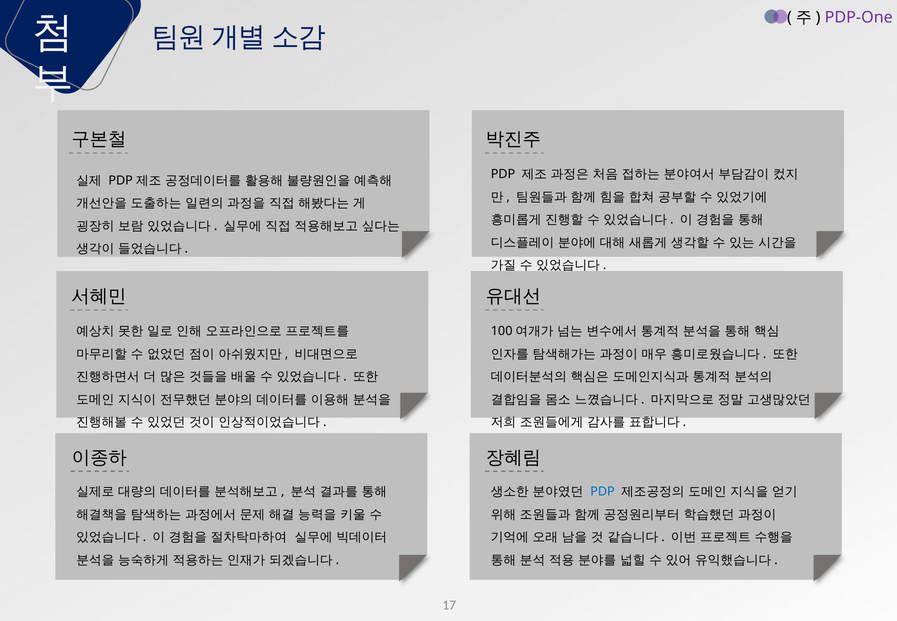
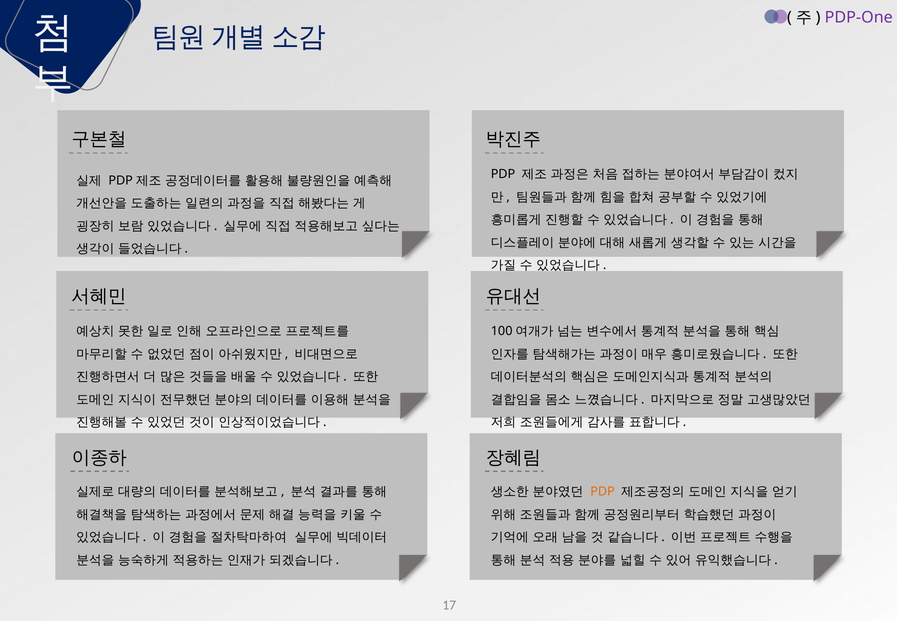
PDP at (602, 492) colour: blue -> orange
